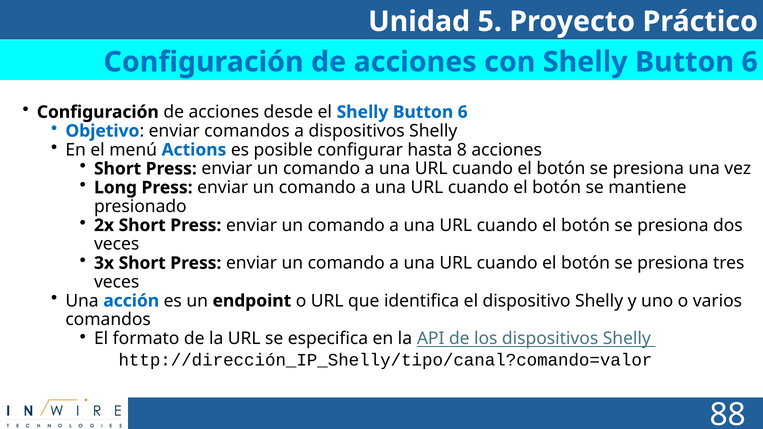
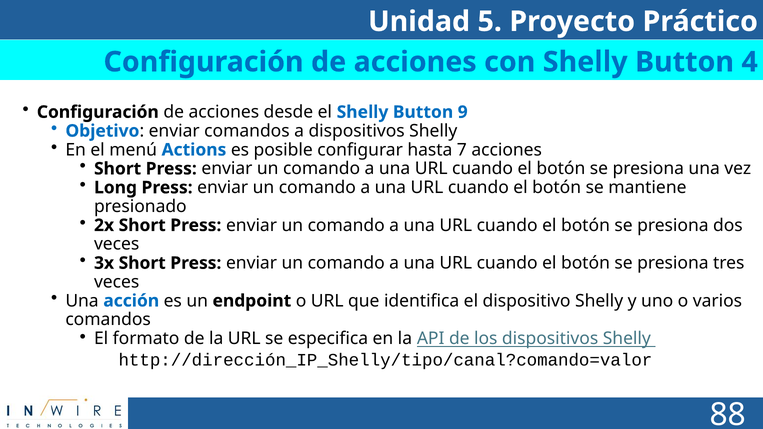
con Shelly Button 6: 6 -> 4
el Shelly Button 6: 6 -> 9
8: 8 -> 7
